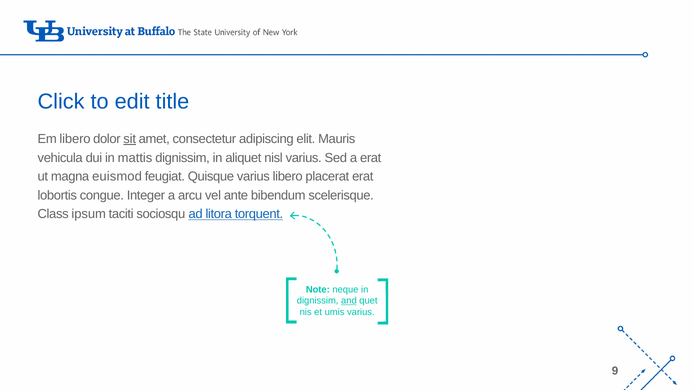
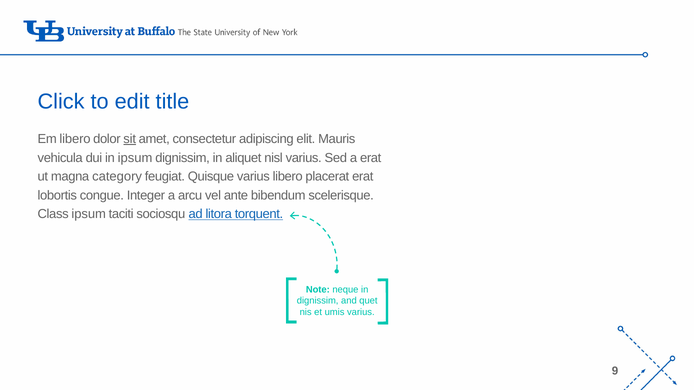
in mattis: mattis -> ipsum
euismod: euismod -> category
and underline: present -> none
